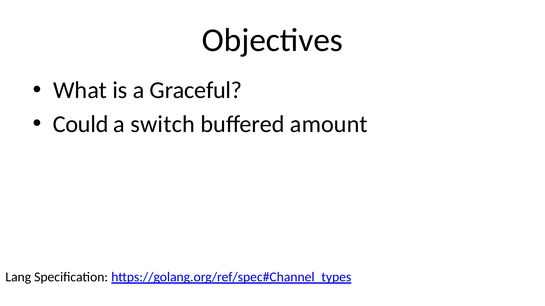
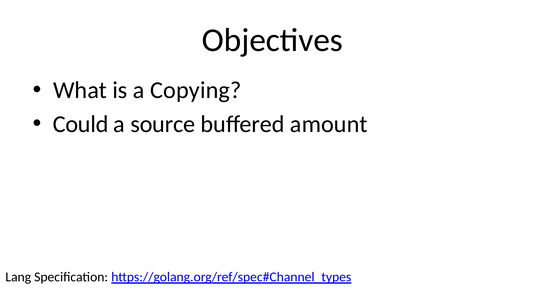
Graceful: Graceful -> Copying
switch: switch -> source
